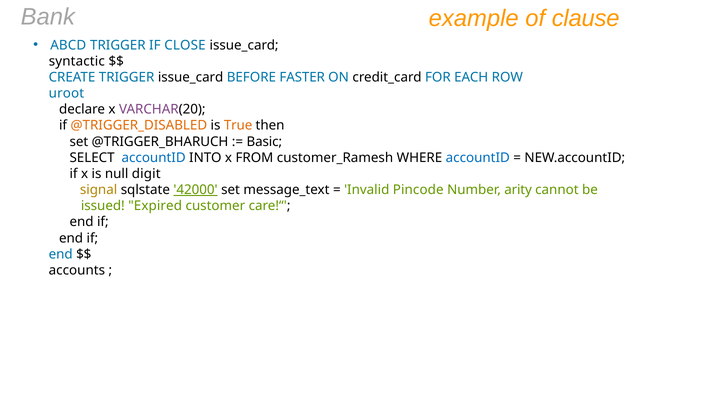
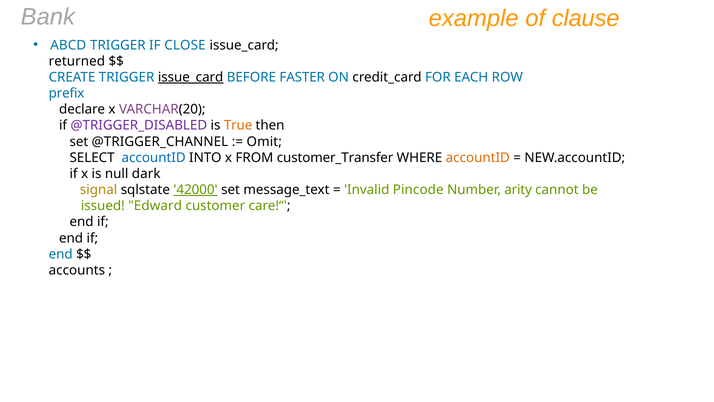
syntactic: syntactic -> returned
issue_card at (191, 77) underline: none -> present
uroot: uroot -> prefix
@TRIGGER_DISABLED colour: orange -> purple
@TRIGGER_BHARUCH: @TRIGGER_BHARUCH -> @TRIGGER_CHANNEL
Basic: Basic -> Omit
customer_Ramesh: customer_Ramesh -> customer_Transfer
accountID at (478, 158) colour: blue -> orange
digit: digit -> dark
Expired: Expired -> Edward
